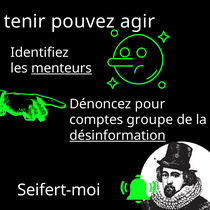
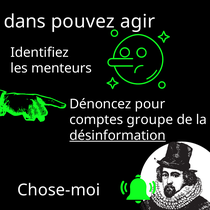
tenir: tenir -> dans
menteurs underline: present -> none
Seifert-moi: Seifert-moi -> Chose-moi
